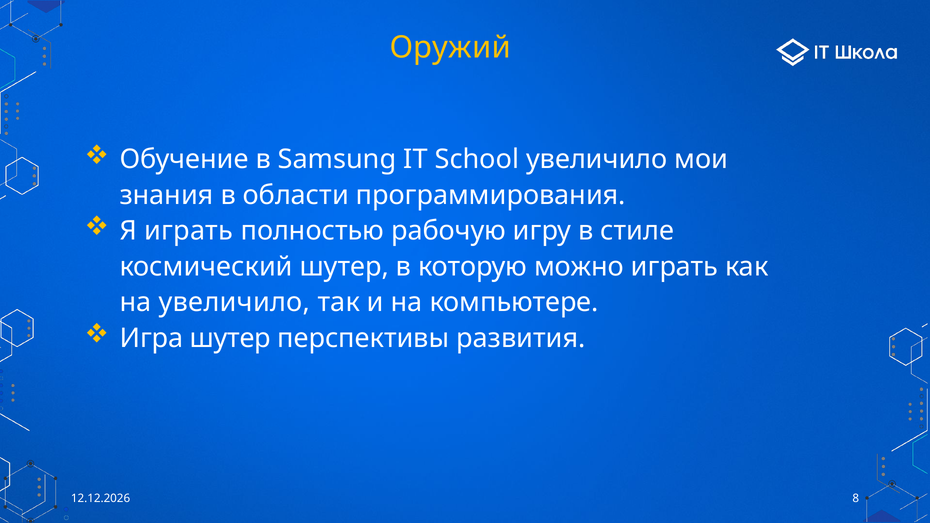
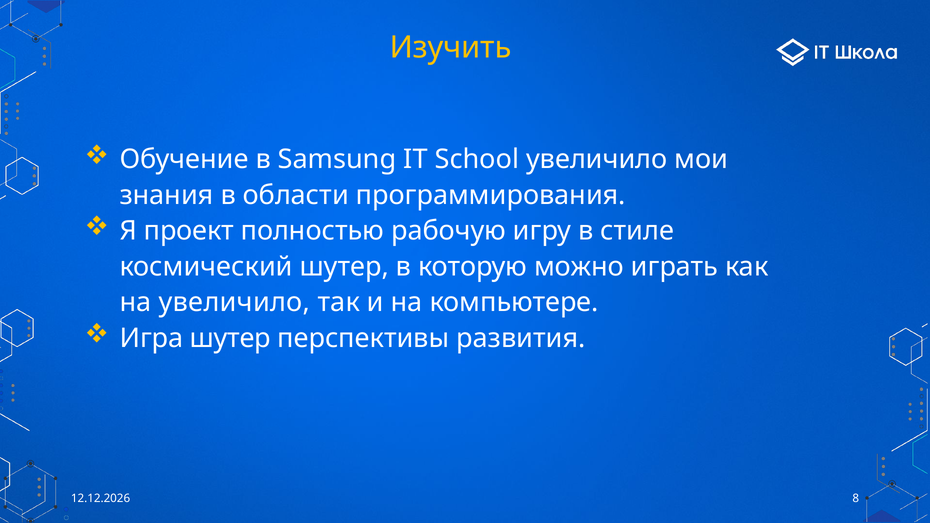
Оружий: Оружий -> Изучить
Я играть: играть -> проект
